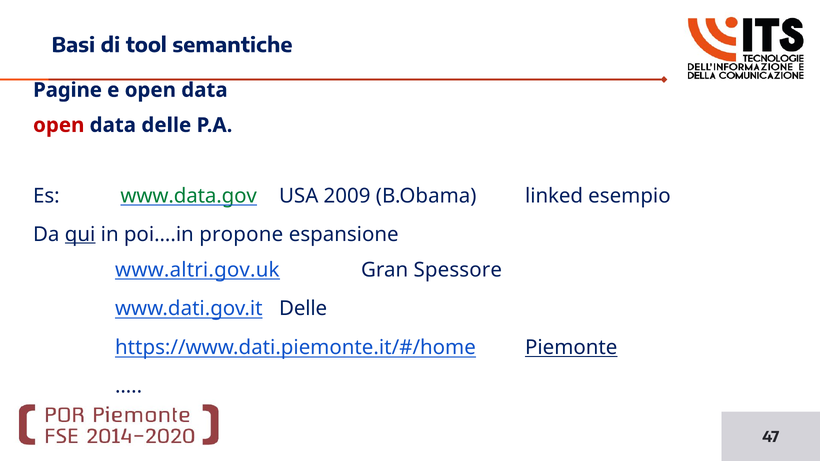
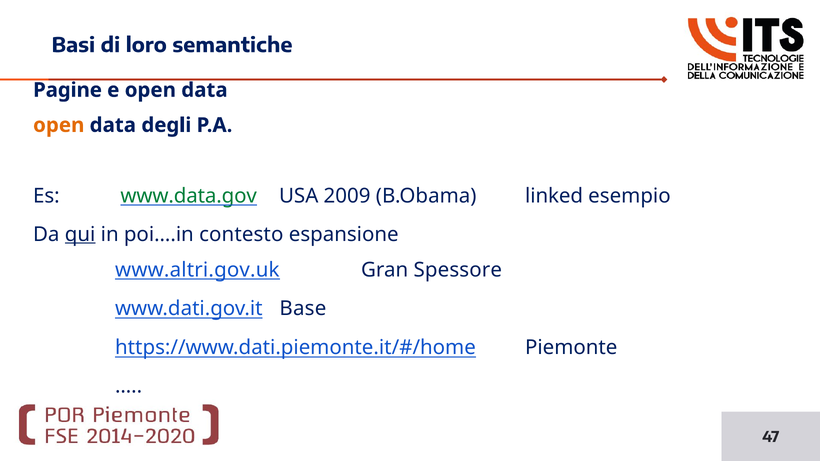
tool: tool -> loro
open at (59, 125) colour: red -> orange
data delle: delle -> degli
propone: propone -> contesto
www.dati.gov.it Delle: Delle -> Base
Piemonte underline: present -> none
